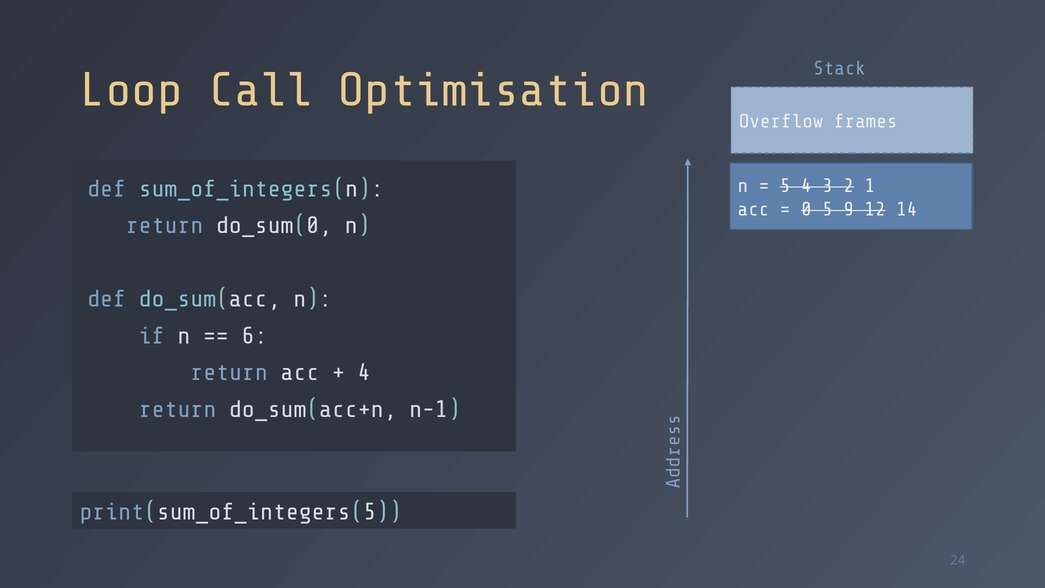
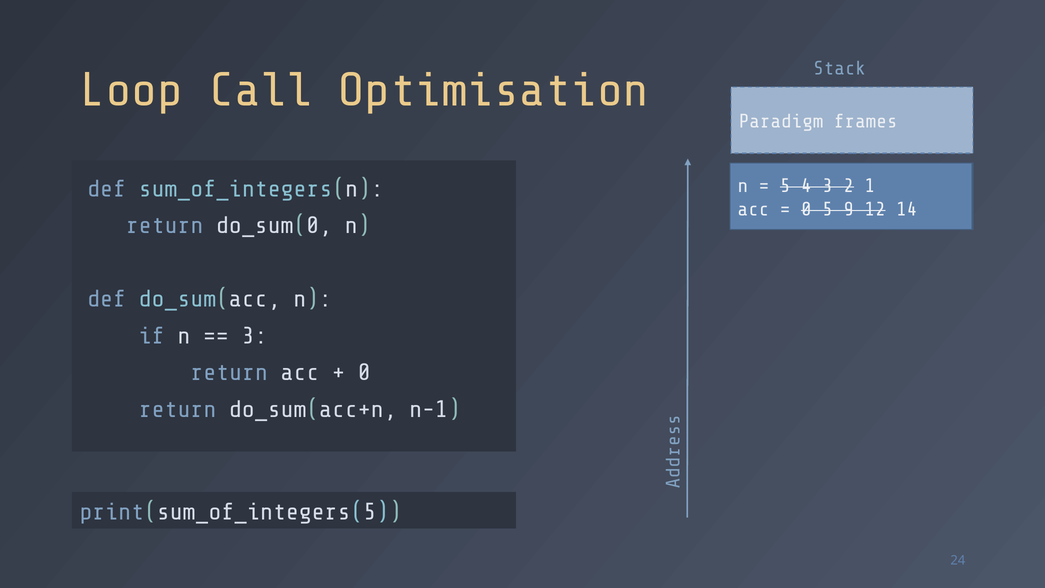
Overflow: Overflow -> Paradigm
6 at (254, 336): 6 -> 3
4 at (364, 372): 4 -> 0
